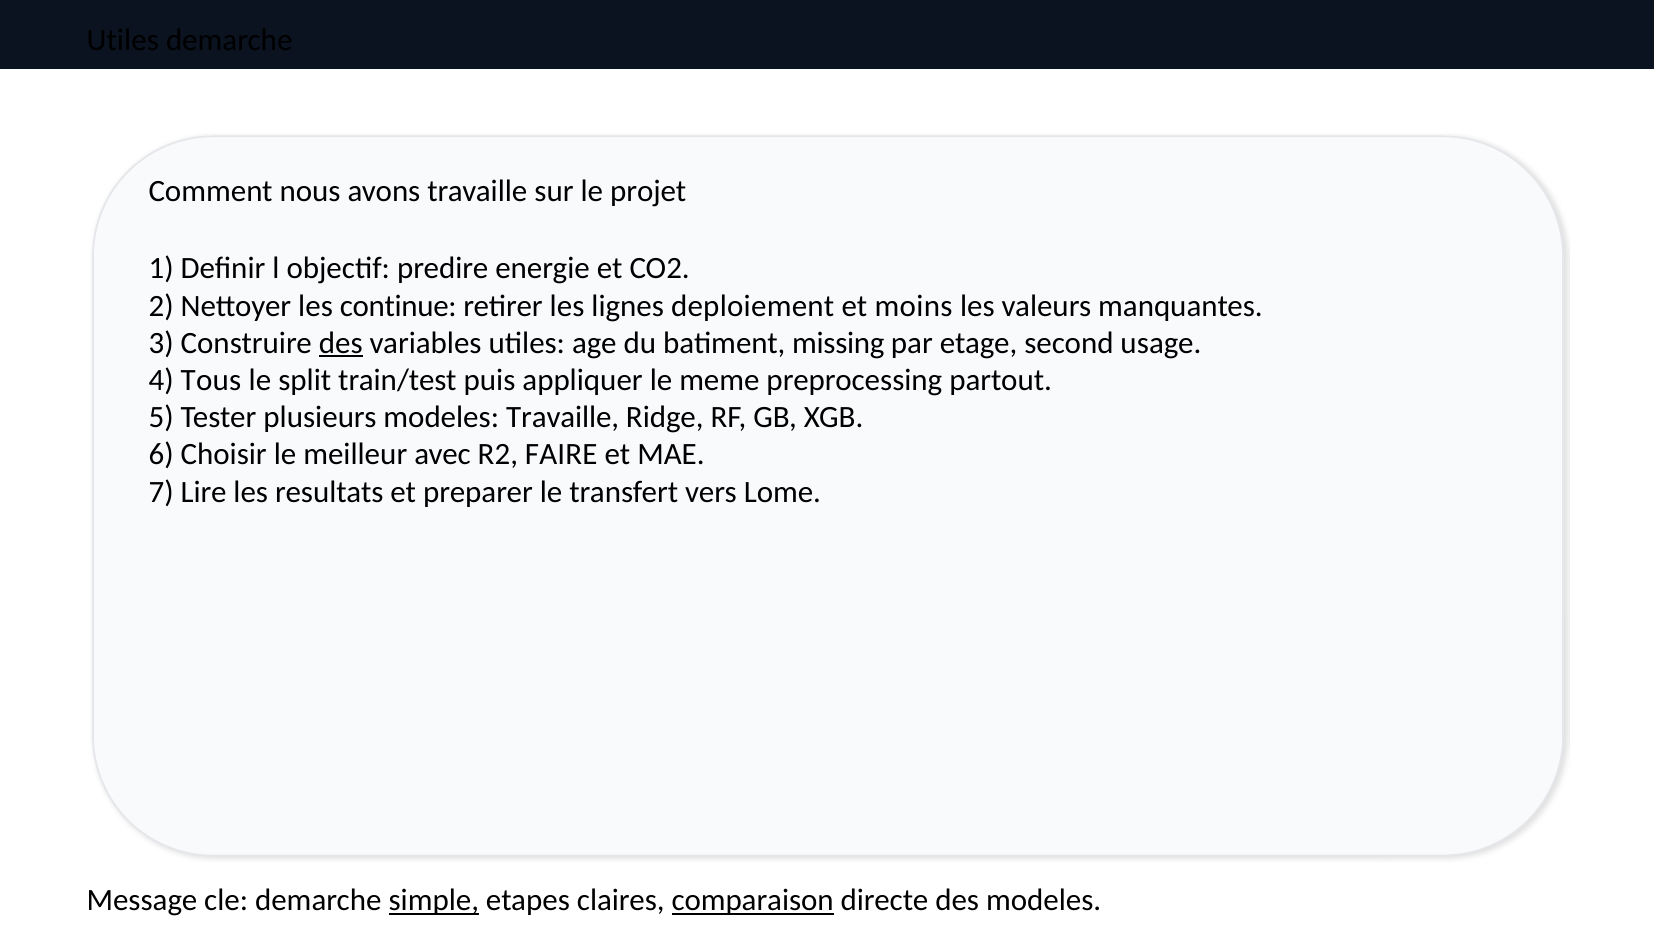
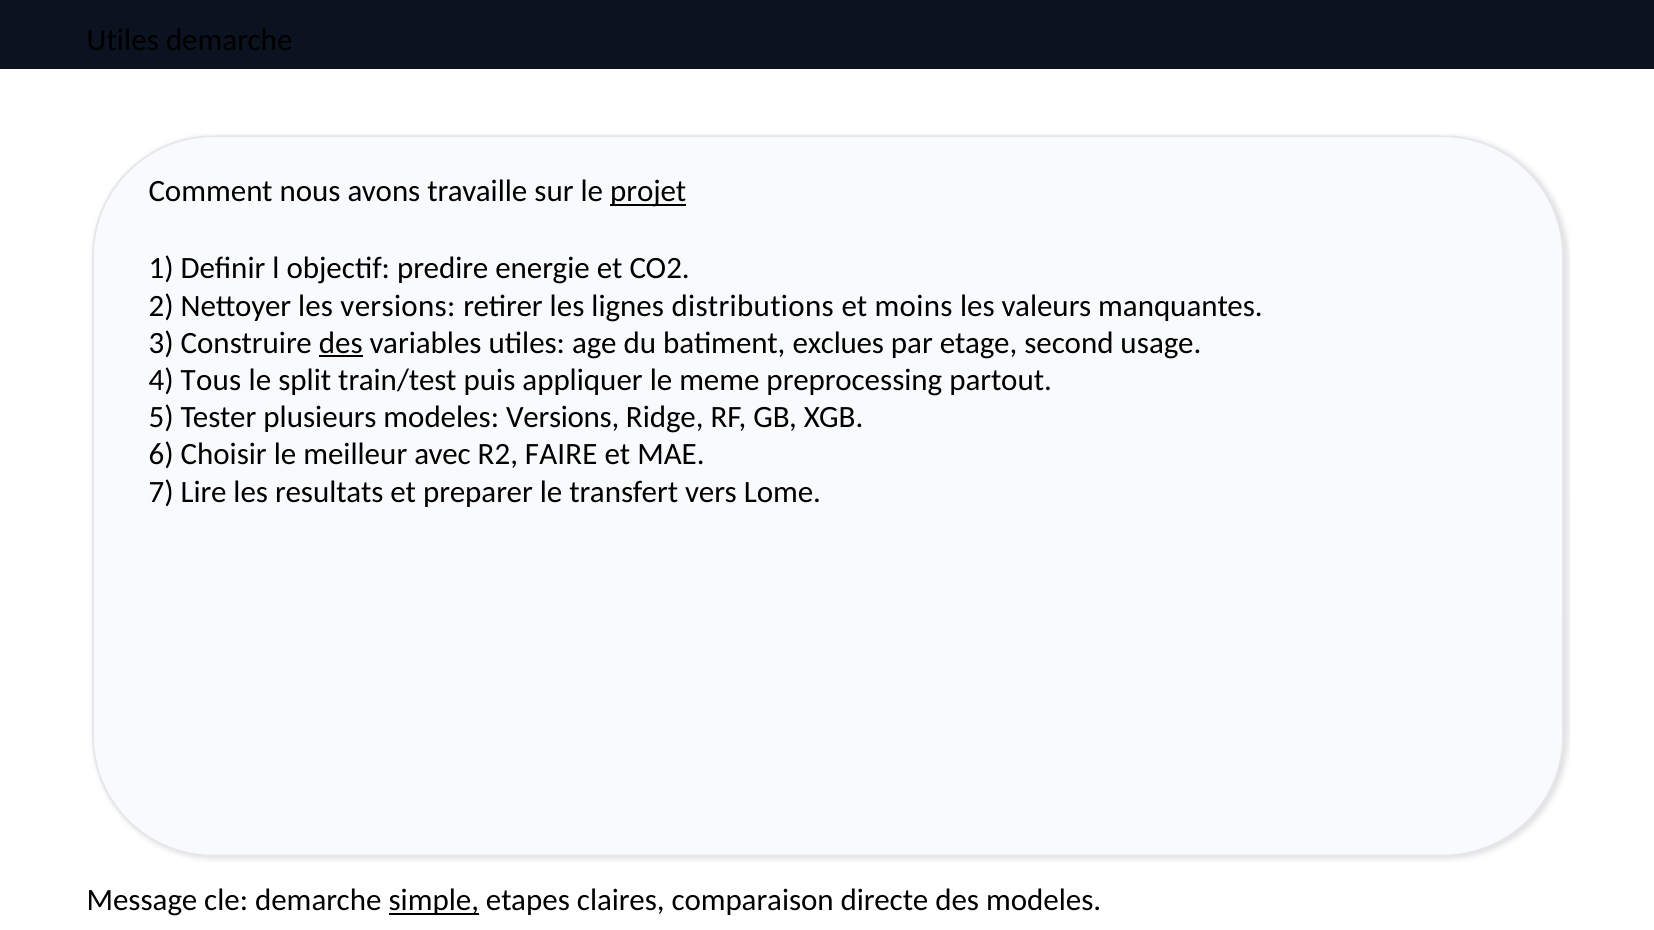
projet underline: none -> present
les continue: continue -> versions
deploiement: deploiement -> distributions
missing: missing -> exclues
modeles Travaille: Travaille -> Versions
comparaison underline: present -> none
